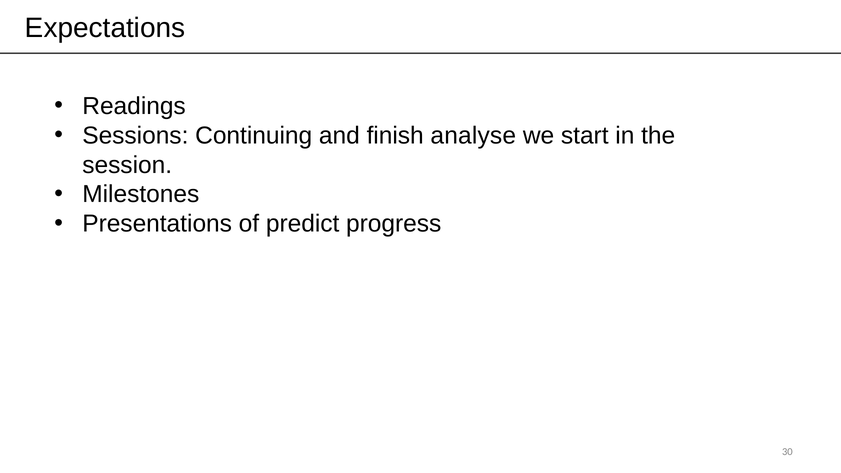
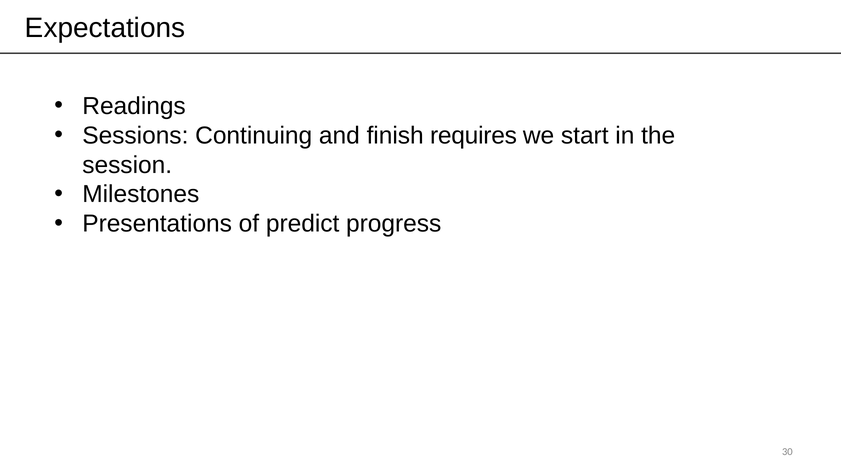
analyse: analyse -> requires
